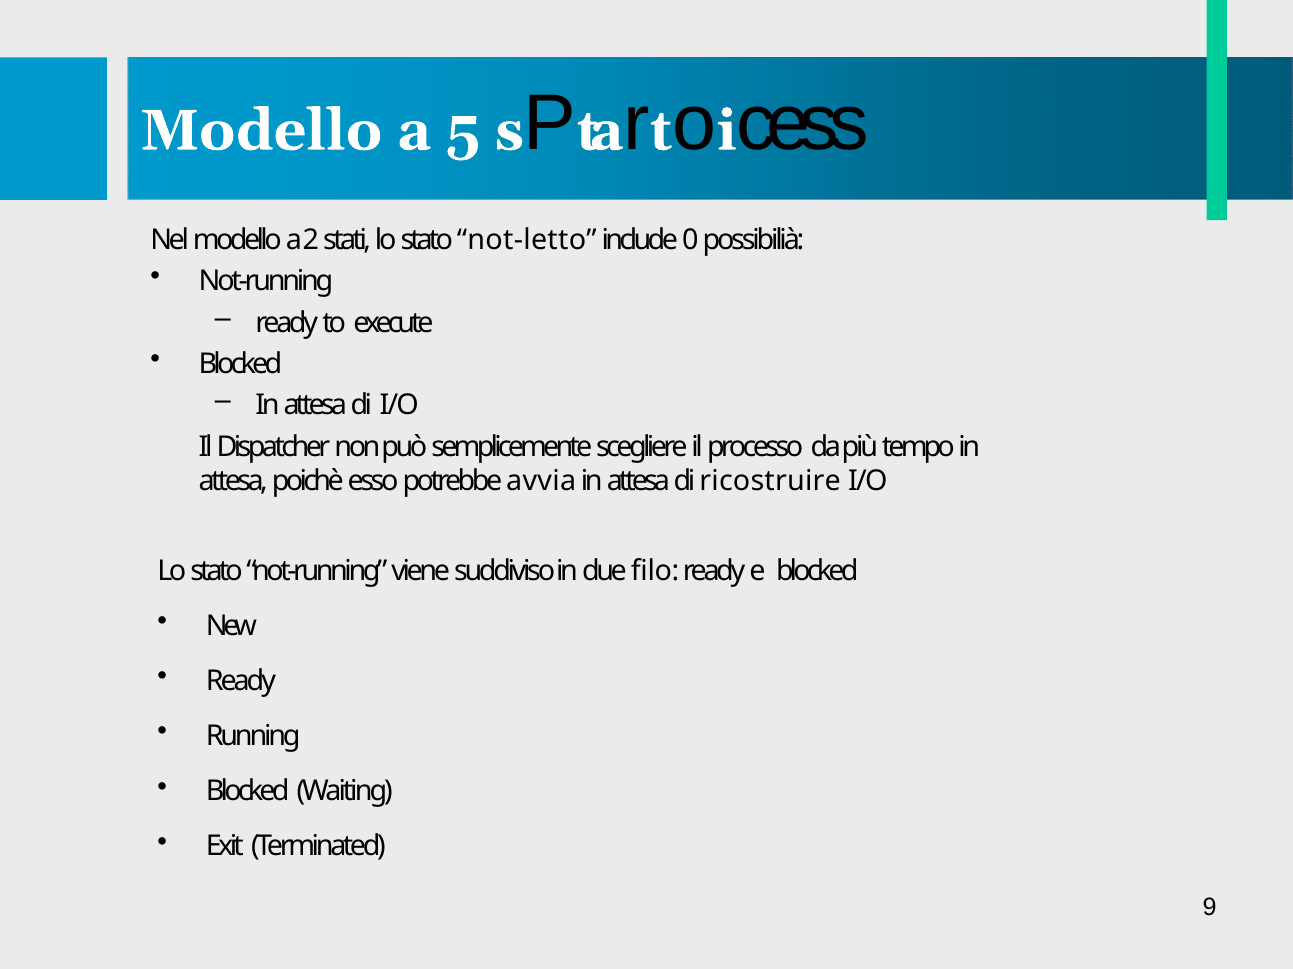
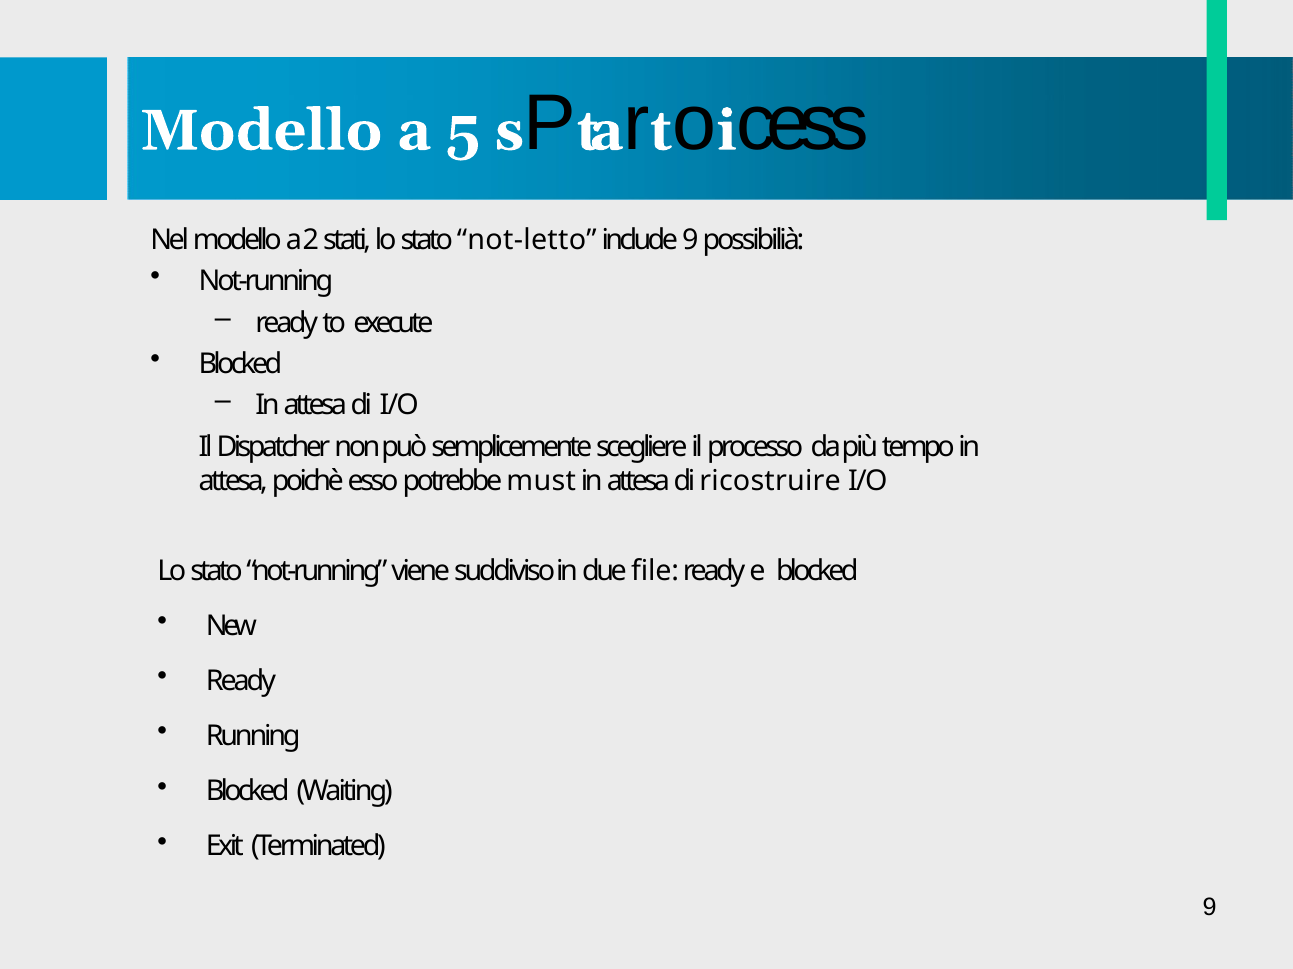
include 0: 0 -> 9
avvia: avvia -> must
filo: filo -> file
